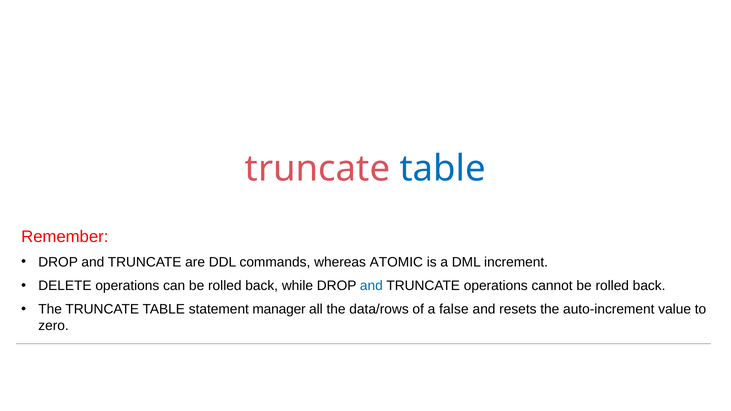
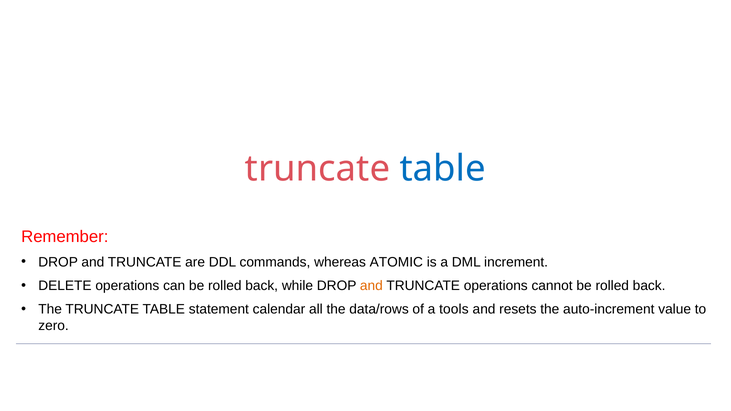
and at (371, 286) colour: blue -> orange
manager: manager -> calendar
false: false -> tools
